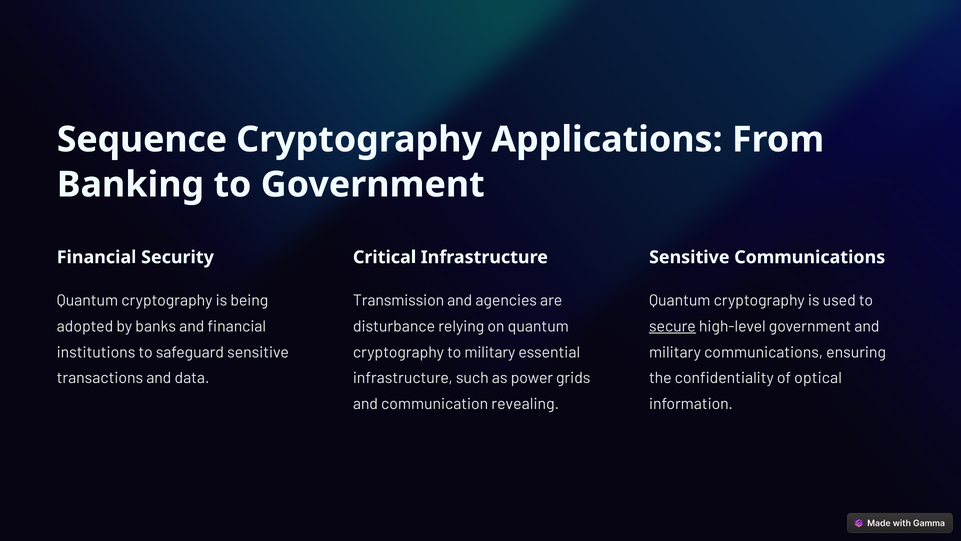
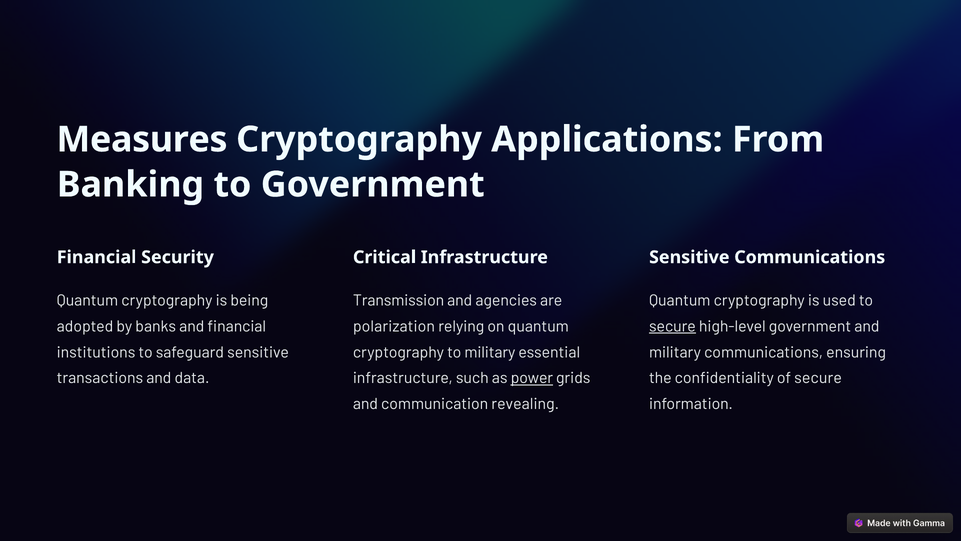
Sequence: Sequence -> Measures
disturbance: disturbance -> polarization
power underline: none -> present
of optical: optical -> secure
